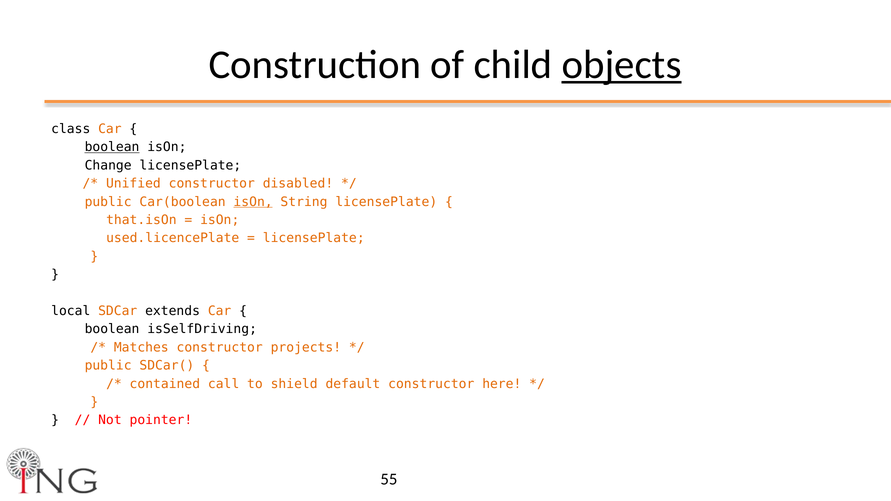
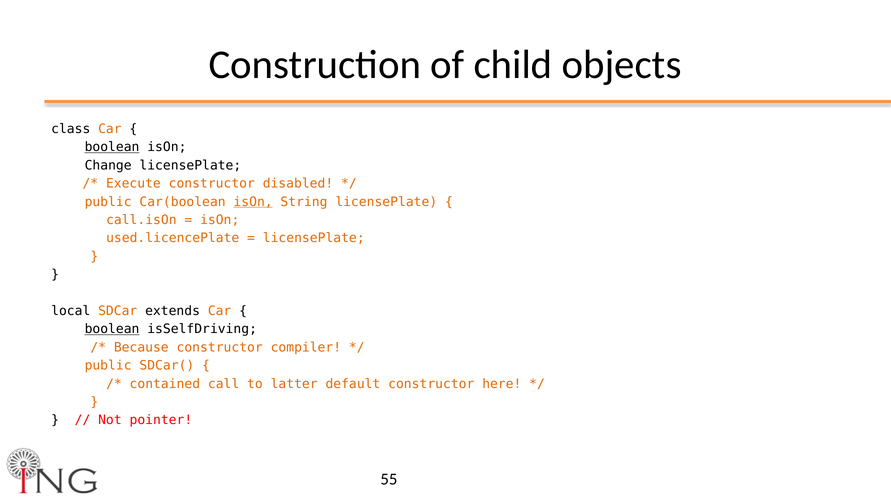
objects underline: present -> none
Unified: Unified -> Execute
that.isOn: that.isOn -> call.isOn
boolean at (112, 329) underline: none -> present
Matches: Matches -> Because
projects: projects -> compiler
shield: shield -> latter
